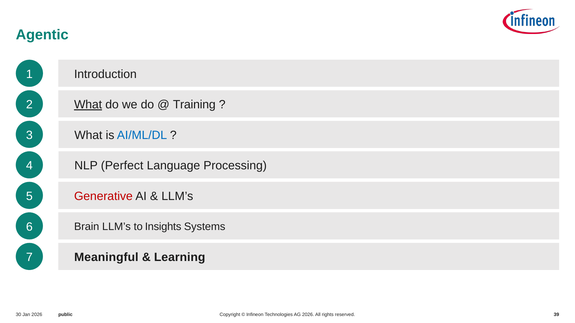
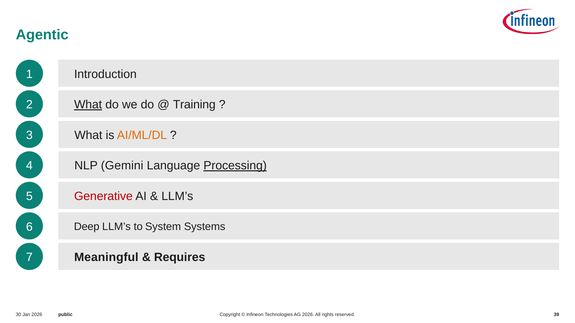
AI/ML/DL colour: blue -> orange
Perfect: Perfect -> Gemini
Processing underline: none -> present
Brain: Brain -> Deep
Insights: Insights -> System
Learning: Learning -> Requires
